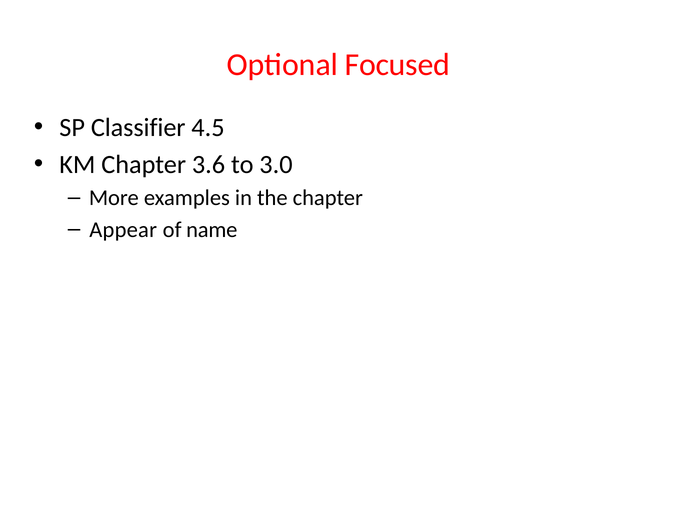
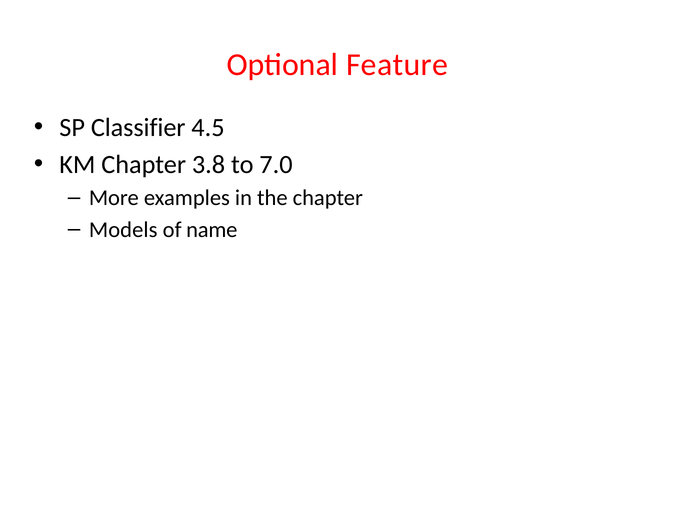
Focused: Focused -> Feature
3.6: 3.6 -> 3.8
3.0: 3.0 -> 7.0
Appear: Appear -> Models
